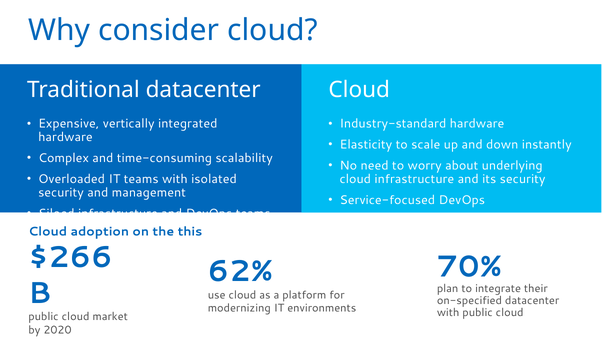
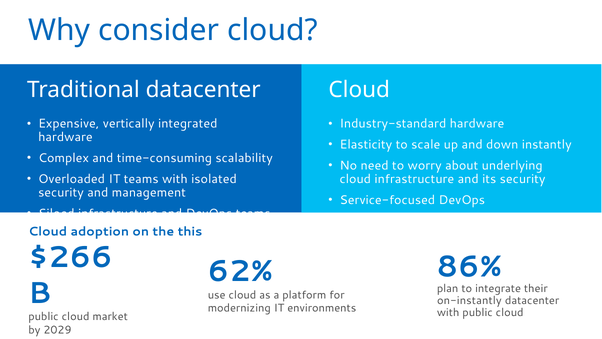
70%: 70% -> 86%
on-specified: on-specified -> on-instantly
2020: 2020 -> 2029
